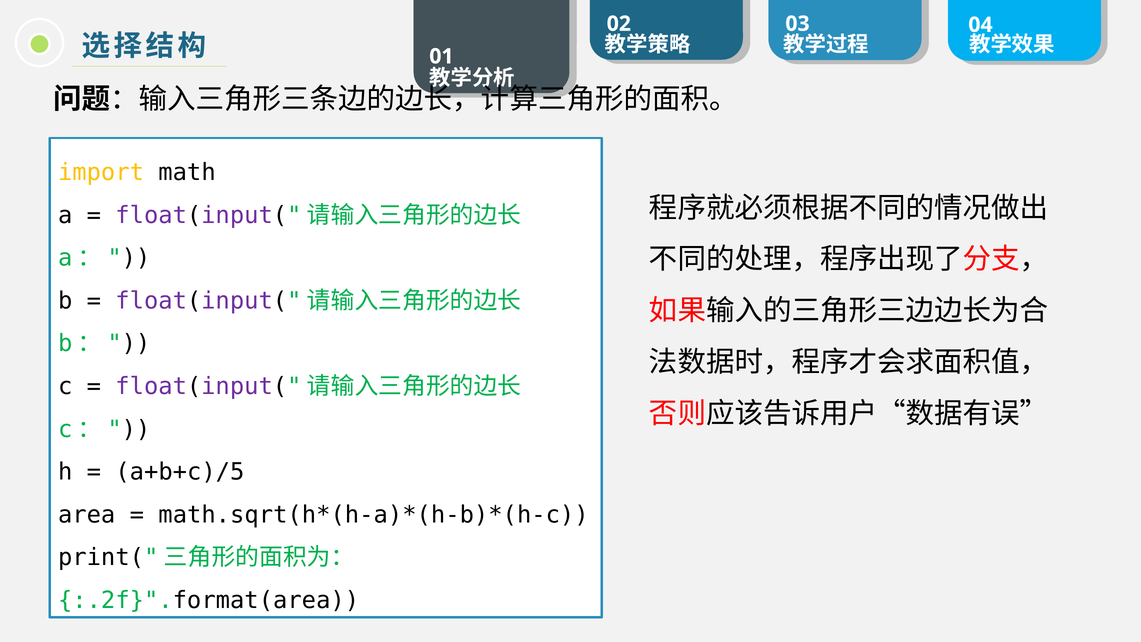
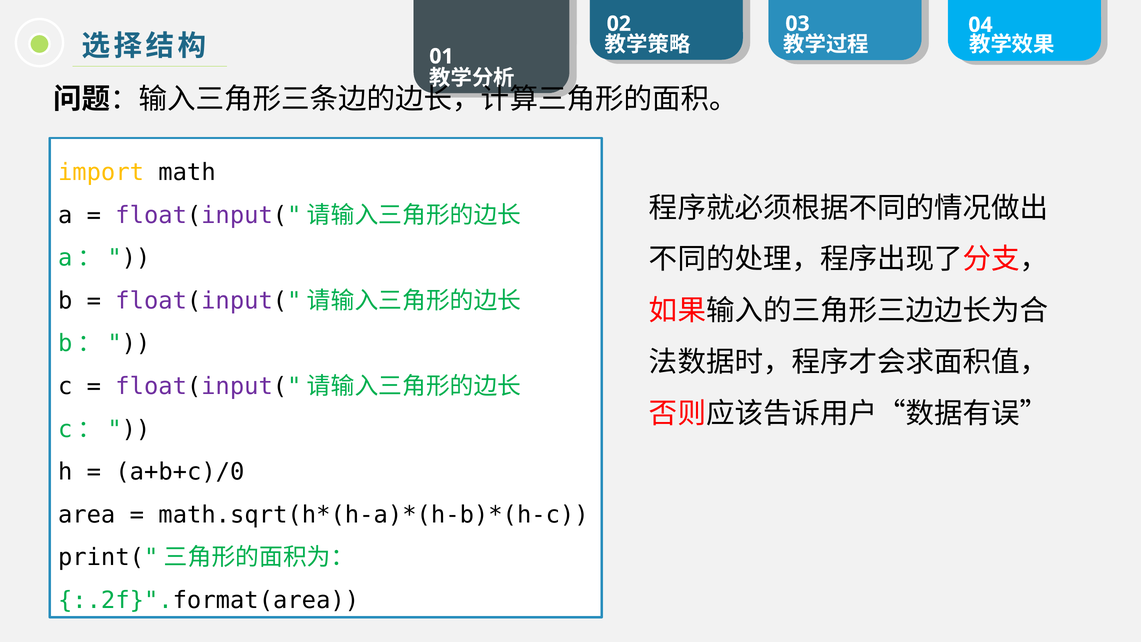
a+b+c)/5: a+b+c)/5 -> a+b+c)/0
